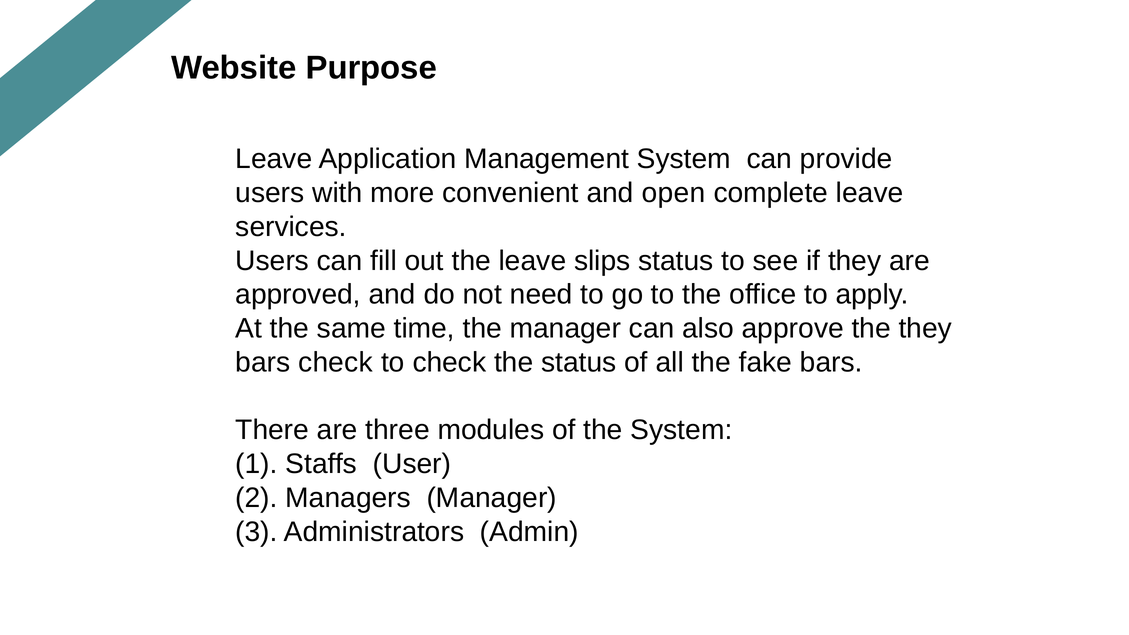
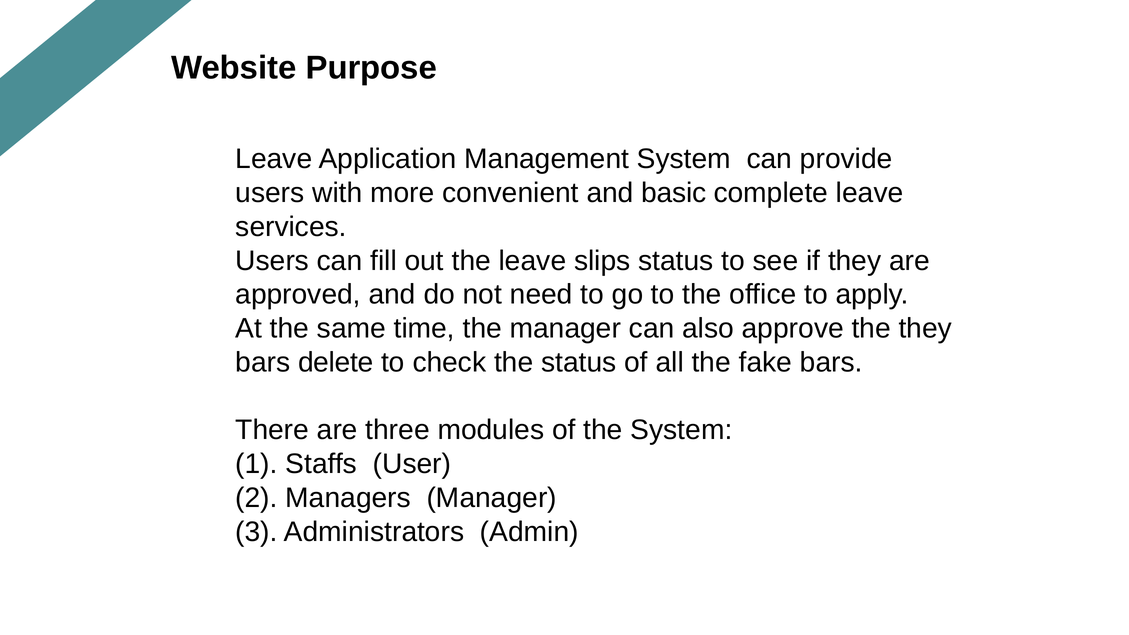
open: open -> basic
bars check: check -> delete
